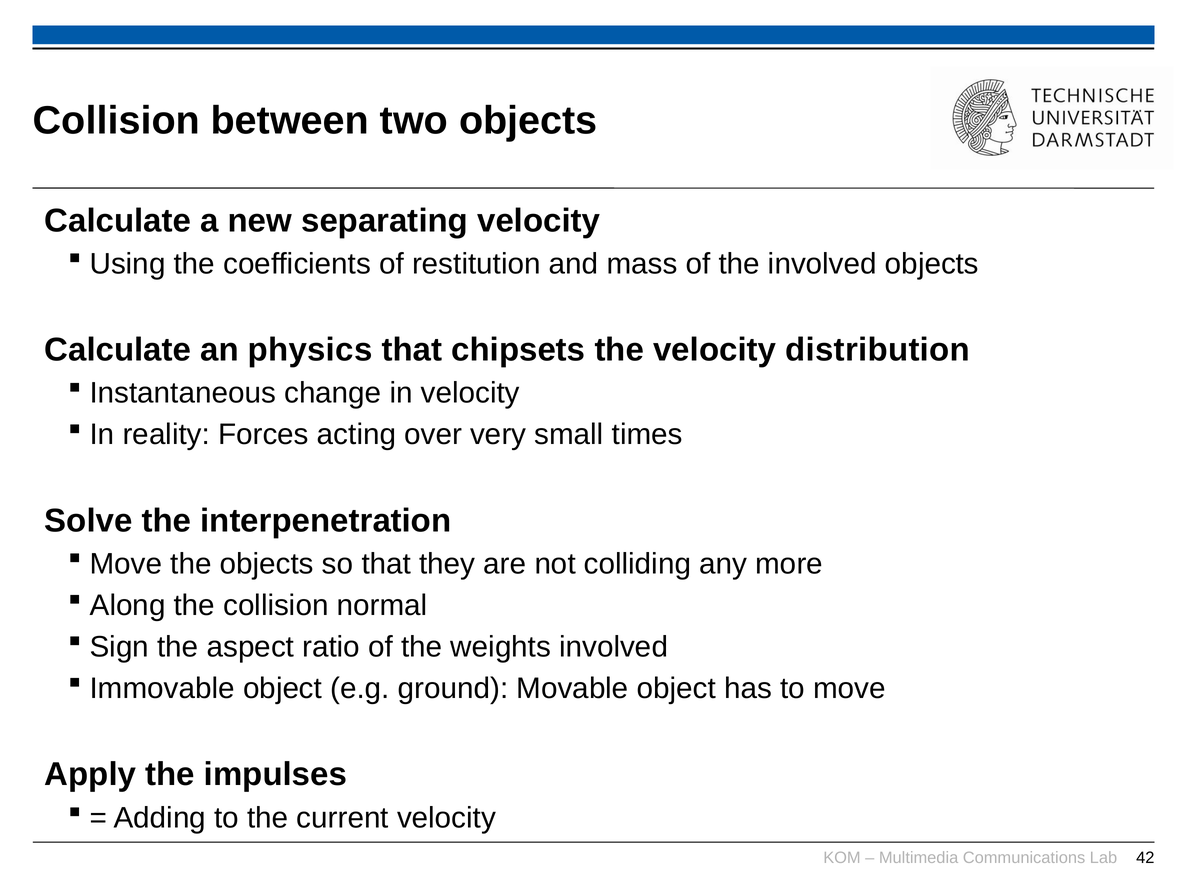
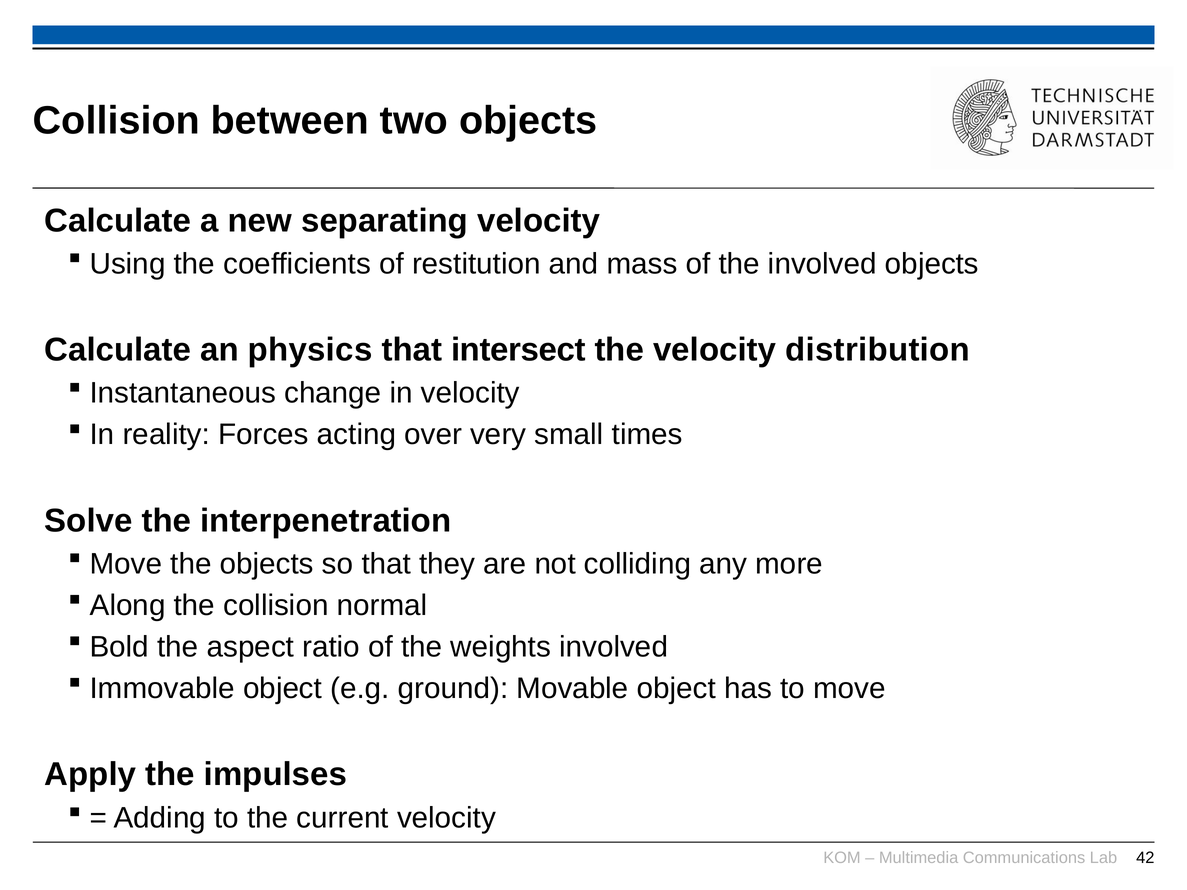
chipsets: chipsets -> intersect
Sign: Sign -> Bold
